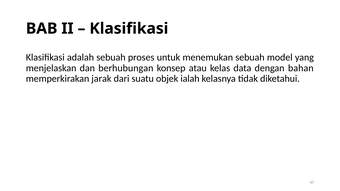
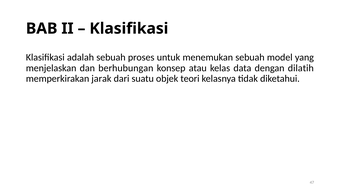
bahan: bahan -> dilatih
ialah: ialah -> teori
